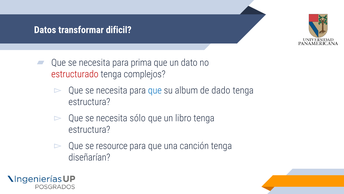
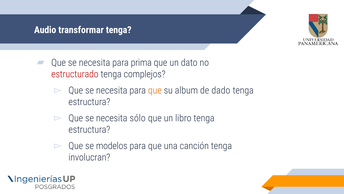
Datos: Datos -> Audio
transformar dificil: dificil -> tenga
que at (155, 90) colour: blue -> orange
resource: resource -> modelos
diseñarían: diseñarían -> involucran
